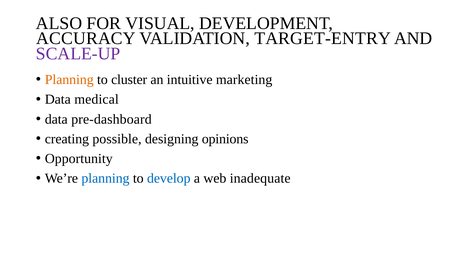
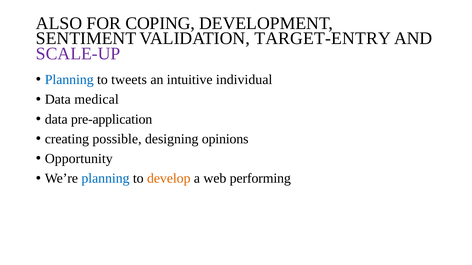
VISUAL: VISUAL -> COPING
ACCURACY: ACCURACY -> SENTIMENT
Planning at (69, 80) colour: orange -> blue
cluster: cluster -> tweets
marketing: marketing -> individual
pre-dashboard: pre-dashboard -> pre-application
develop colour: blue -> orange
inadequate: inadequate -> performing
